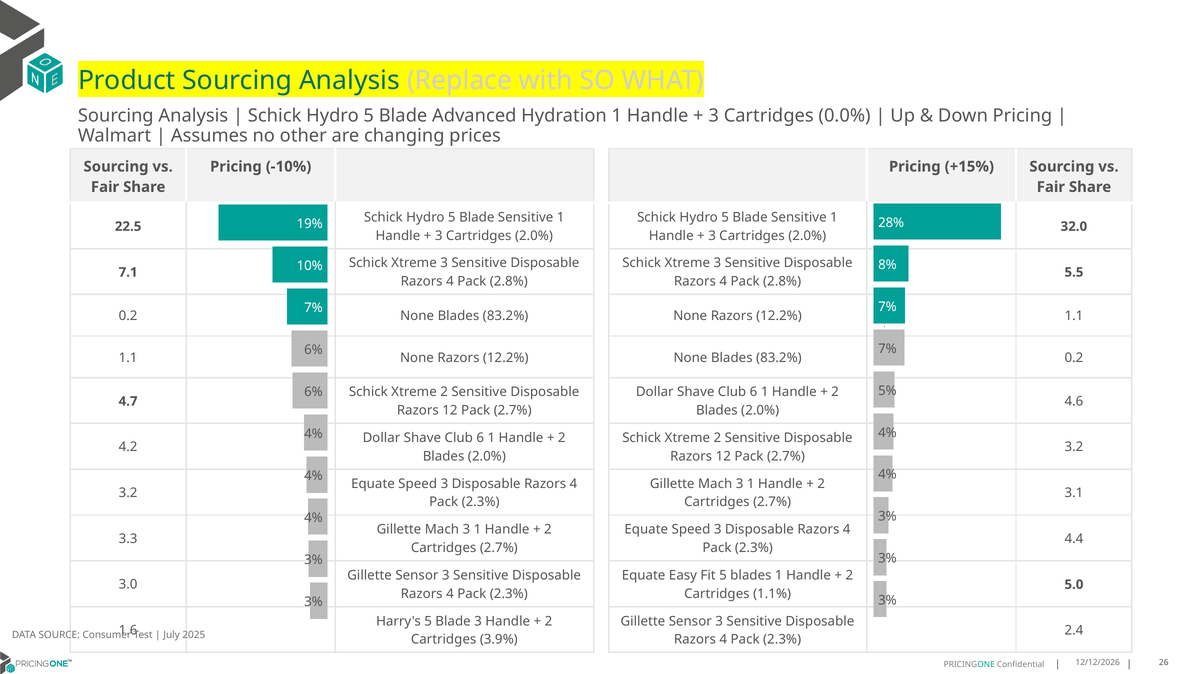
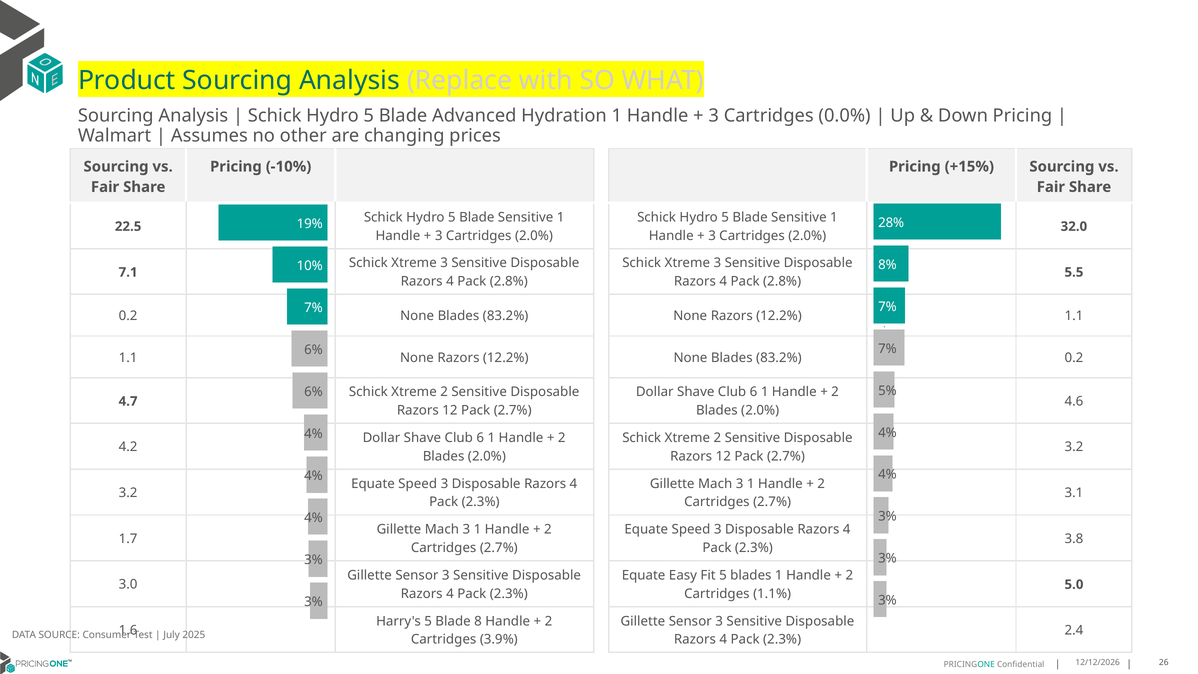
3.3: 3.3 -> 1.7
4.4: 4.4 -> 3.8
Blade 3: 3 -> 8
